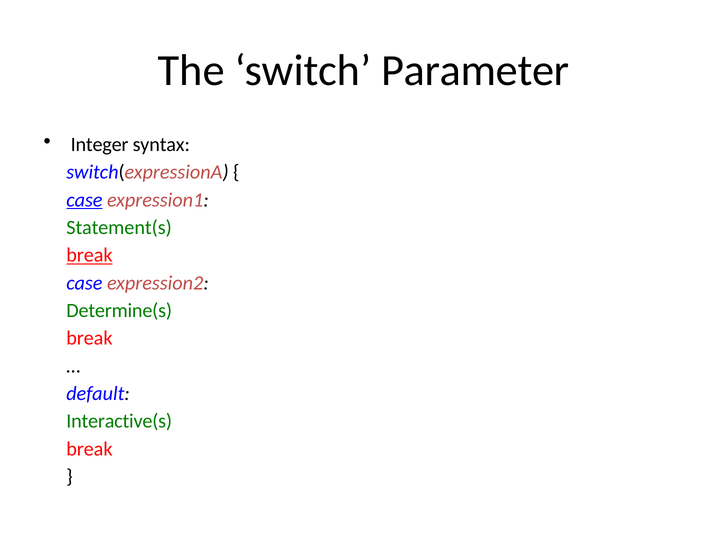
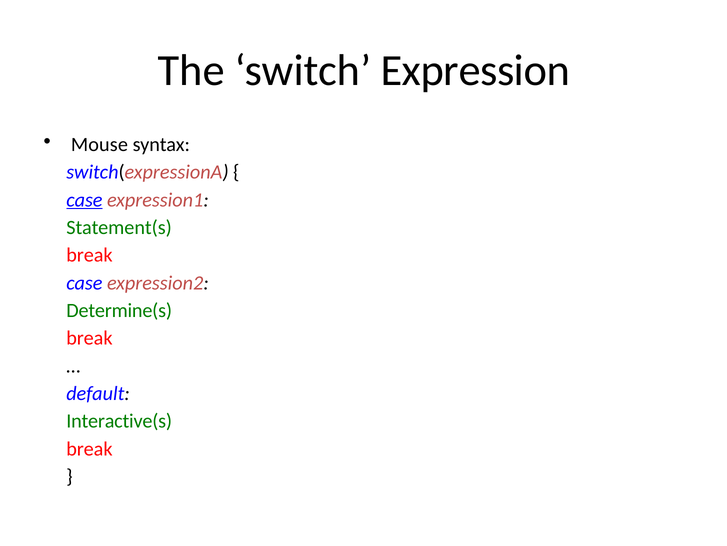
Parameter: Parameter -> Expression
Integer: Integer -> Mouse
break at (89, 255) underline: present -> none
